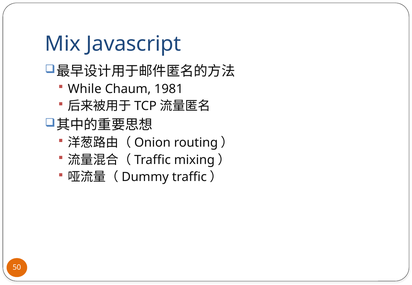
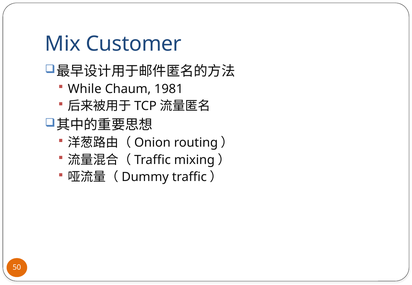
Javascript: Javascript -> Customer
